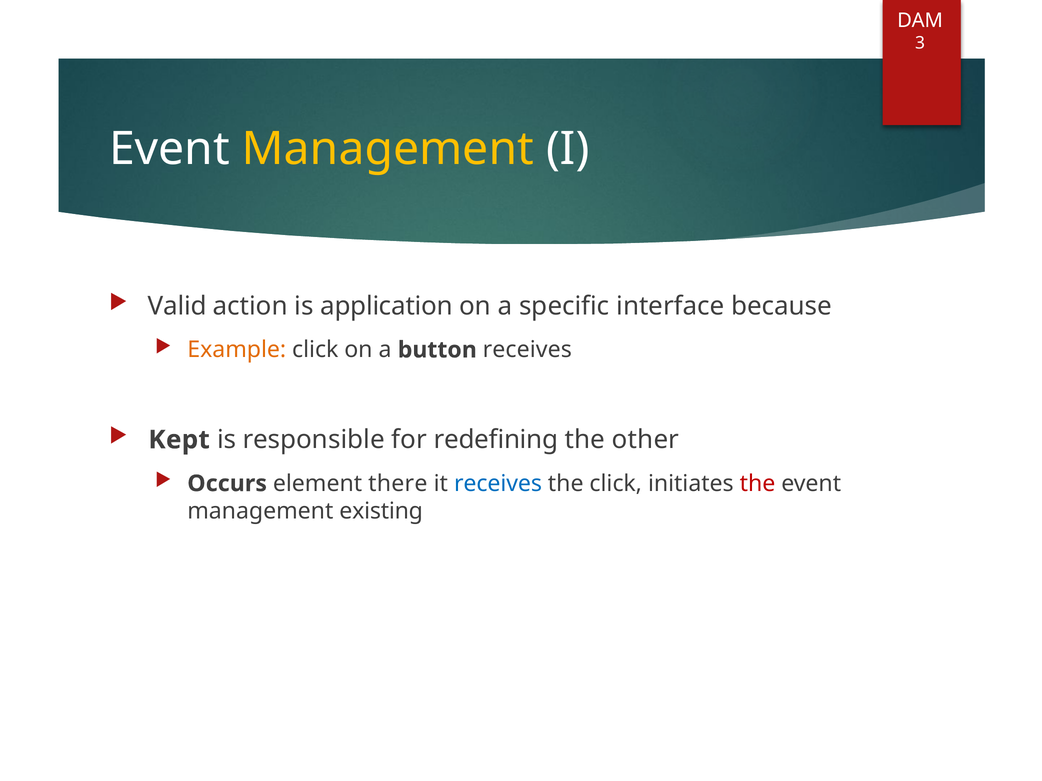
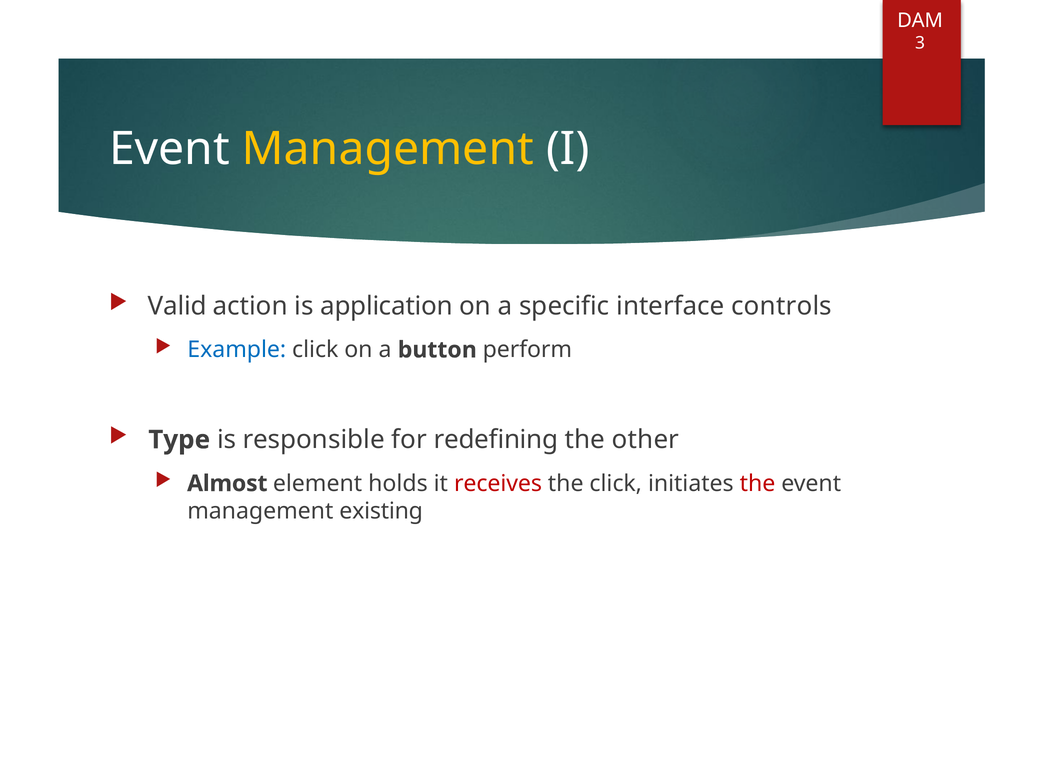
because: because -> controls
Example colour: orange -> blue
button receives: receives -> perform
Kept: Kept -> Type
Occurs: Occurs -> Almost
there: there -> holds
receives at (498, 484) colour: blue -> red
